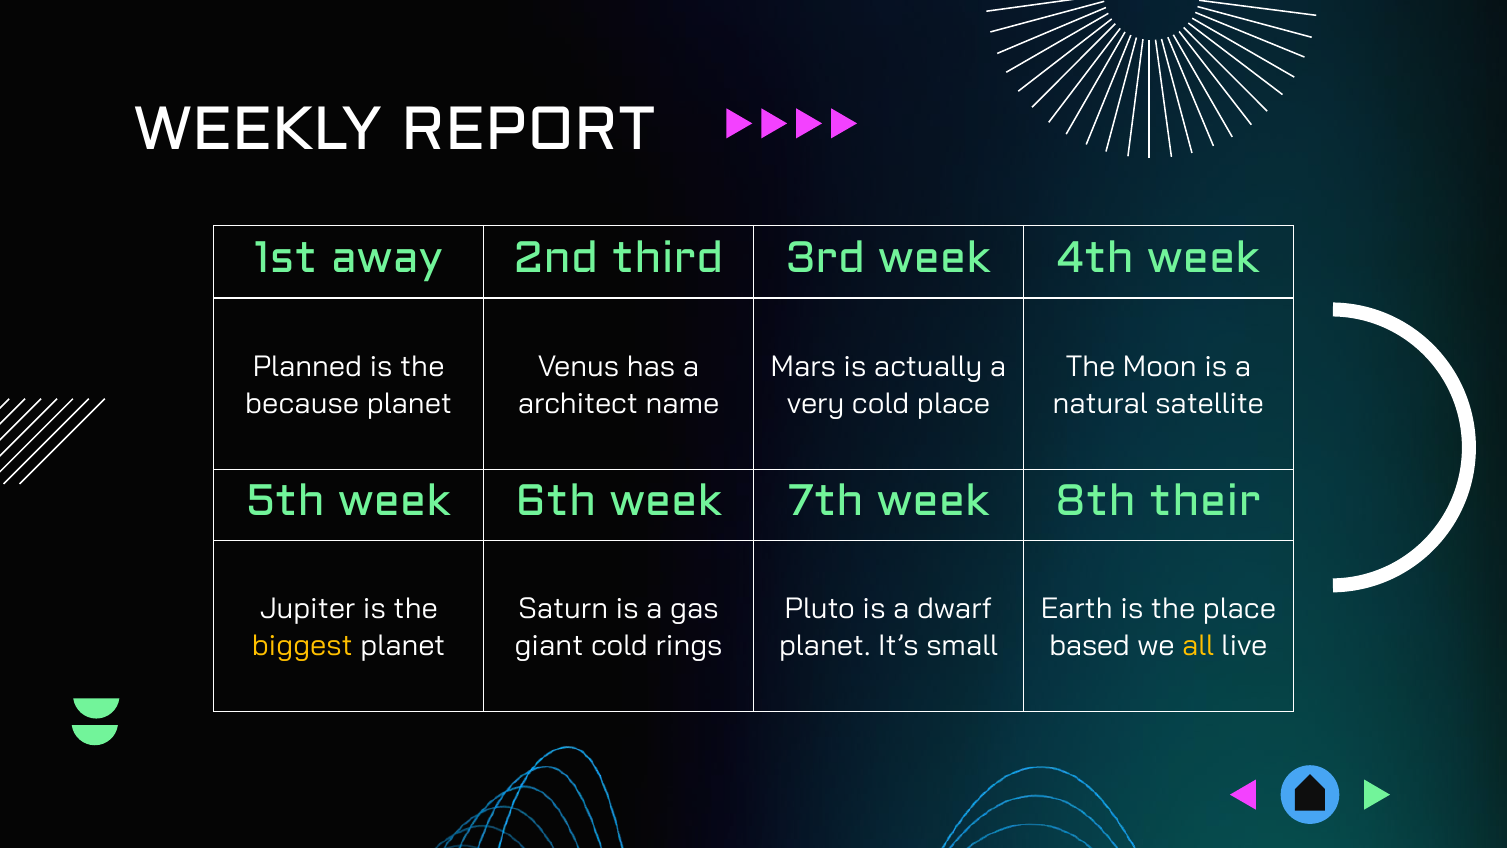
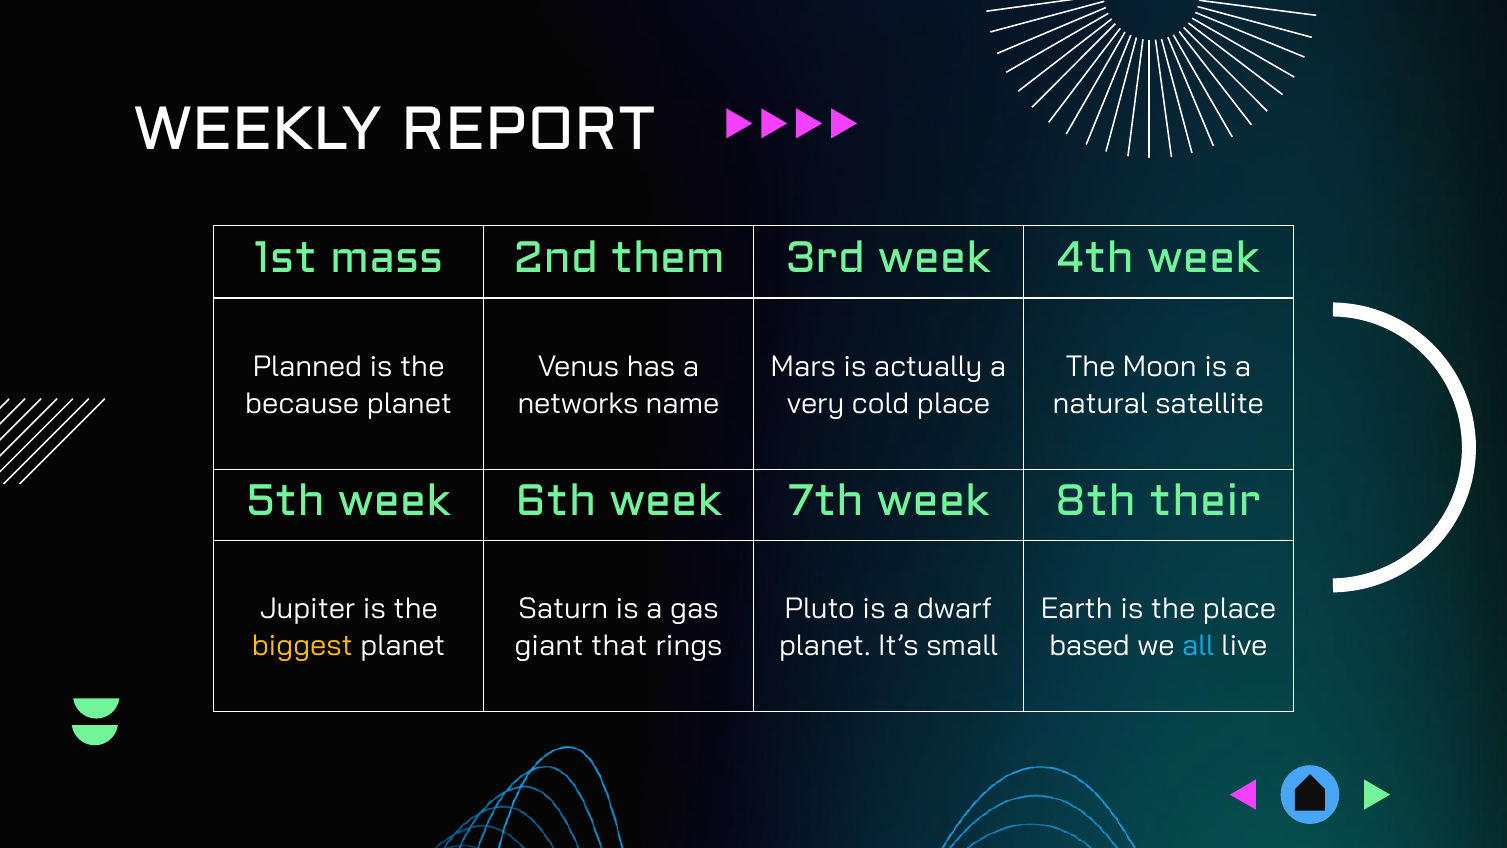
away: away -> mass
third: third -> them
architect: architect -> networks
giant cold: cold -> that
all colour: yellow -> light blue
